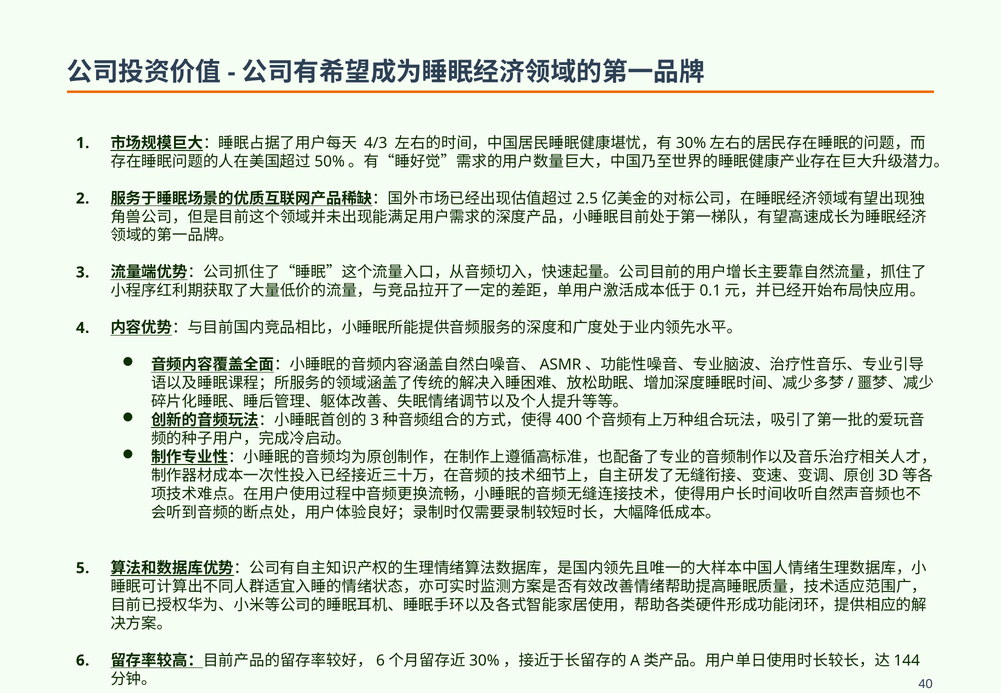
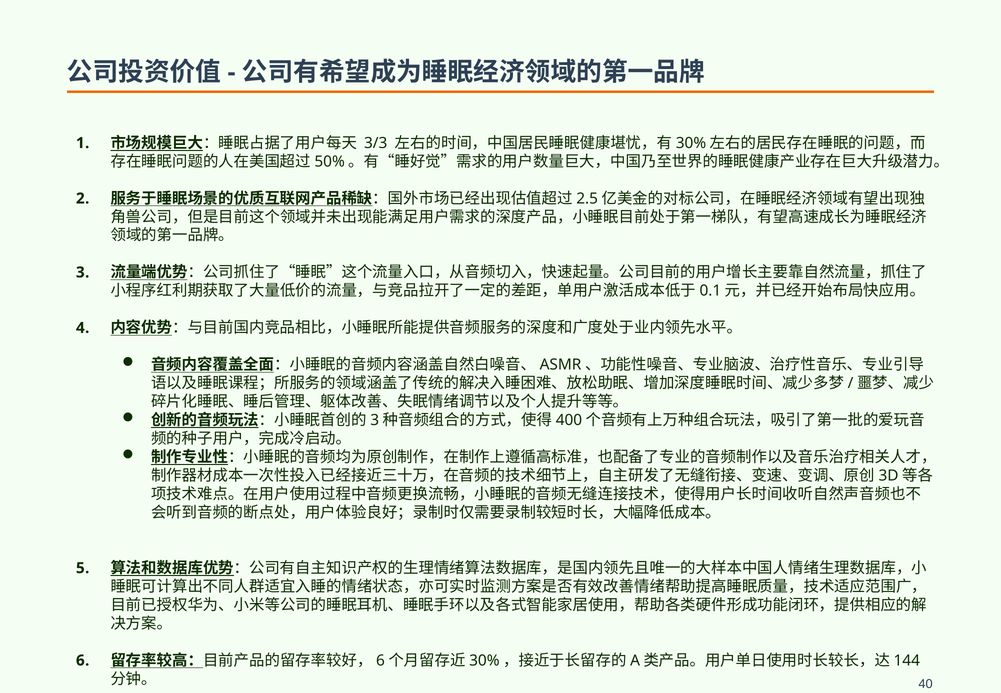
4/3: 4/3 -> 3/3
